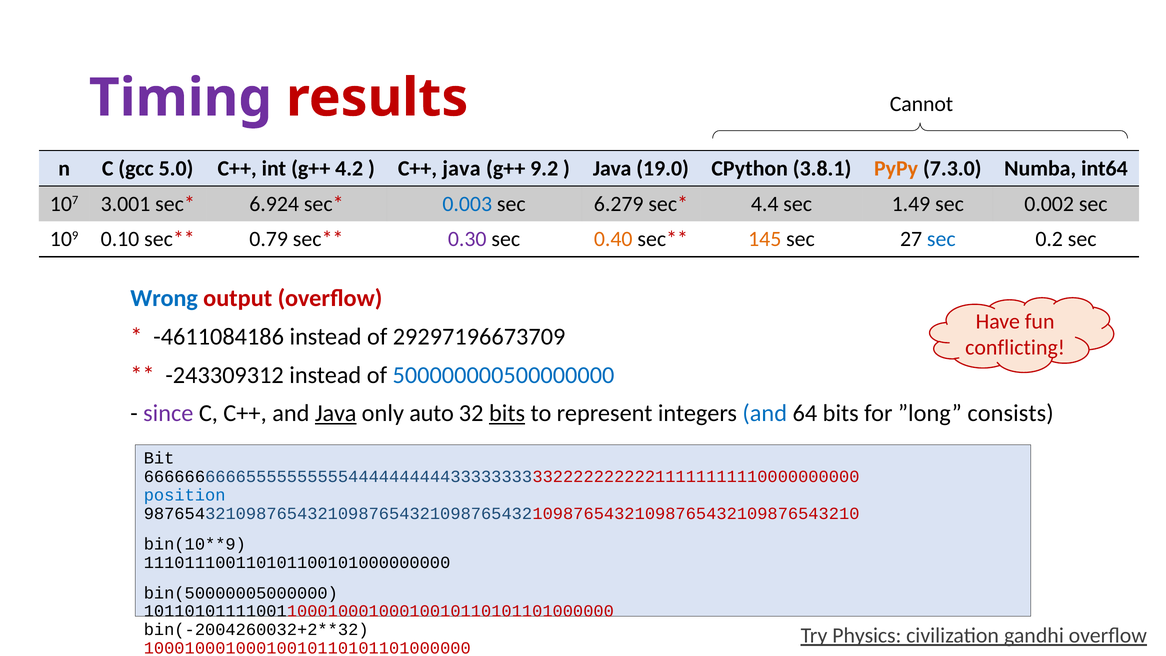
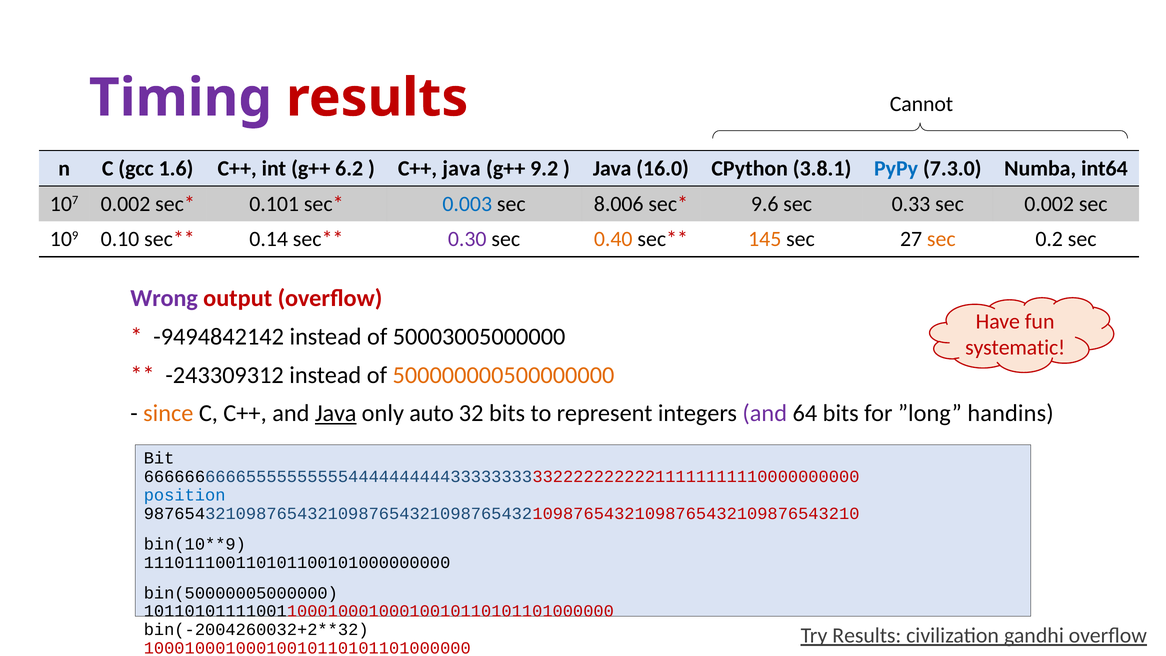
5.0: 5.0 -> 1.6
4.2: 4.2 -> 6.2
19.0: 19.0 -> 16.0
PyPy colour: orange -> blue
107 3.001: 3.001 -> 0.002
6.924: 6.924 -> 0.101
6.279: 6.279 -> 8.006
4.4: 4.4 -> 9.6
1.49: 1.49 -> 0.33
0.79: 0.79 -> 0.14
sec at (941, 239) colour: blue -> orange
Wrong colour: blue -> purple
-4611084186: -4611084186 -> -9494842142
29297196673709: 29297196673709 -> 50003005000000
conflicting: conflicting -> systematic
500000000500000000 colour: blue -> orange
since colour: purple -> orange
bits at (507, 413) underline: present -> none
and at (765, 413) colour: blue -> purple
consists: consists -> handins
Try Physics: Physics -> Results
